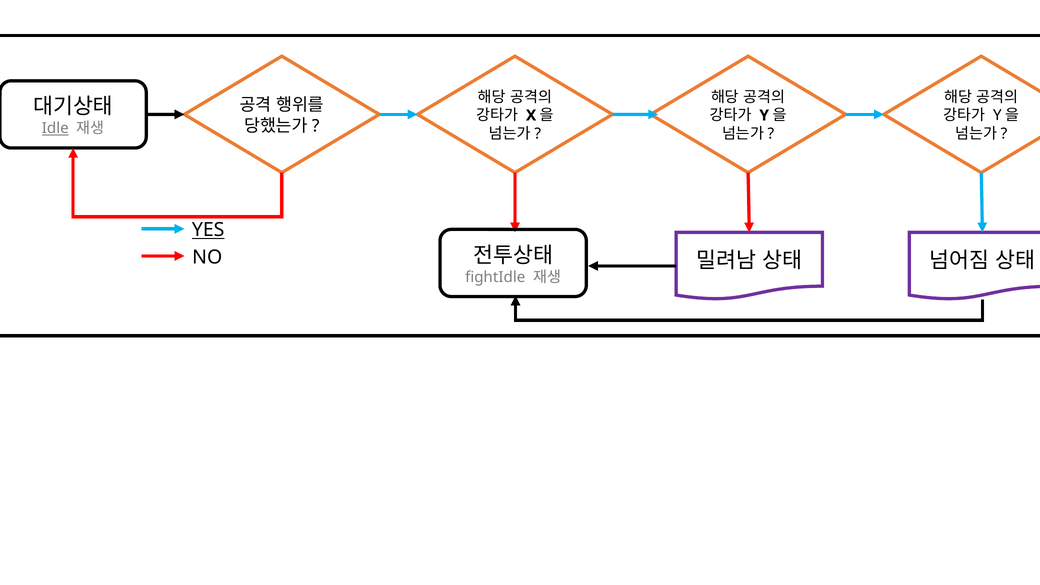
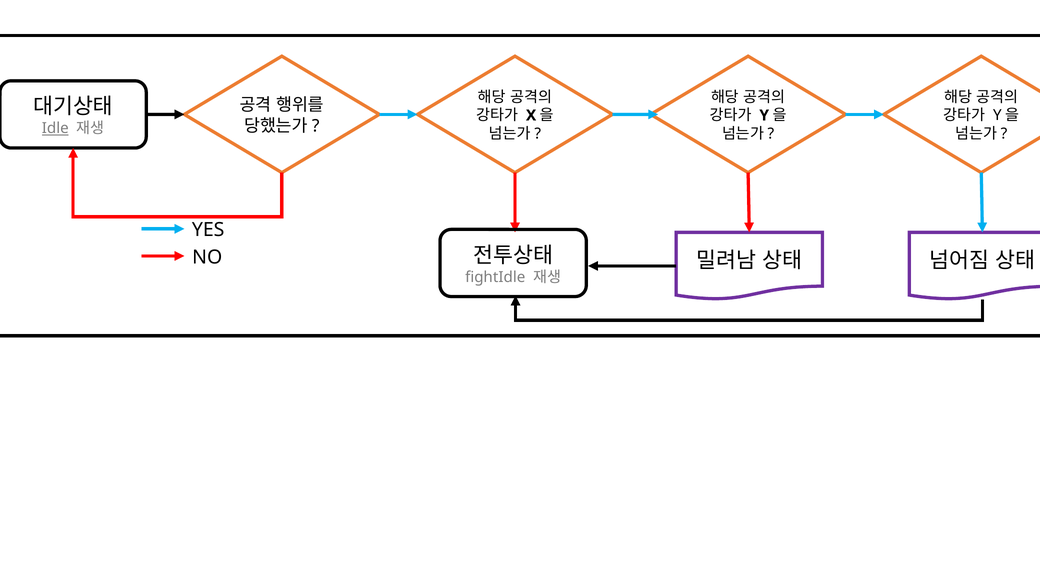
YES underline: present -> none
